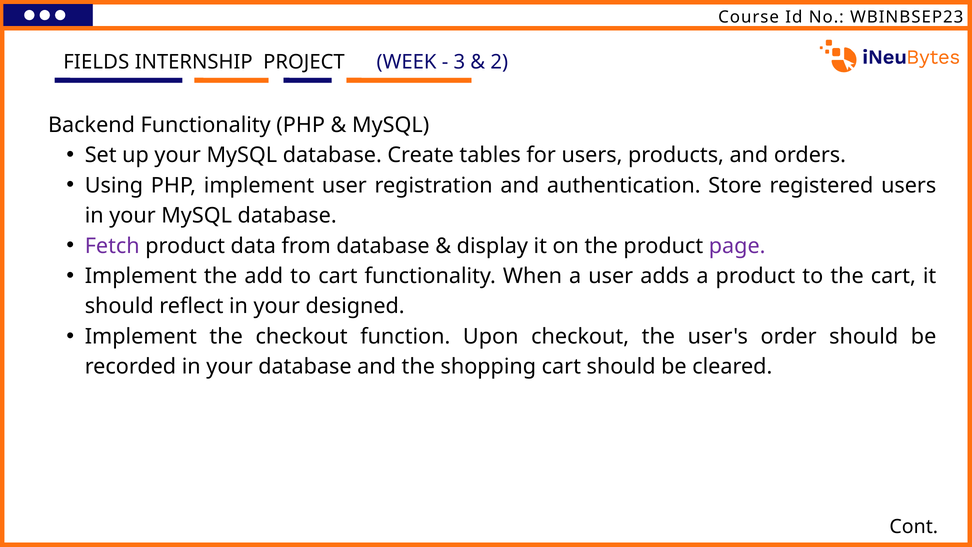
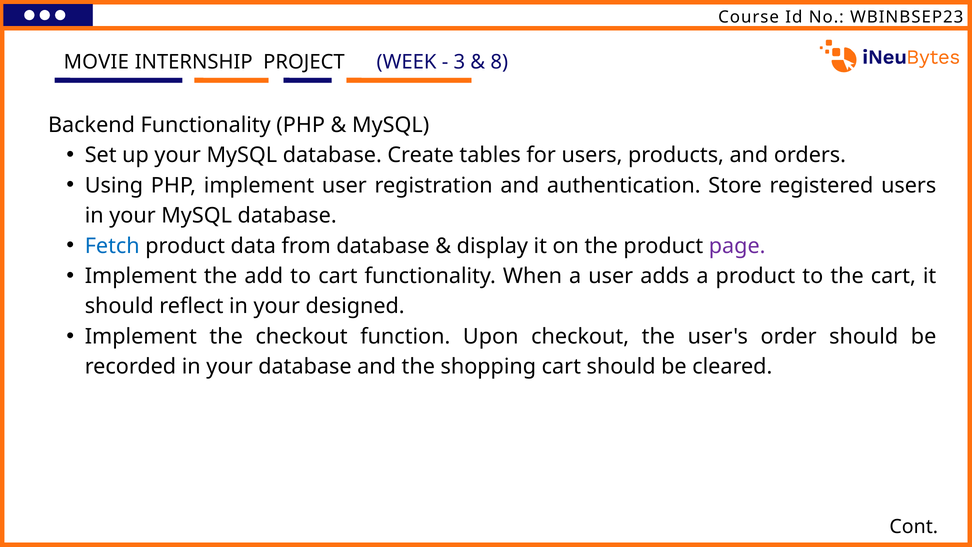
FIELDS: FIELDS -> MOVIE
2: 2 -> 8
Fetch colour: purple -> blue
